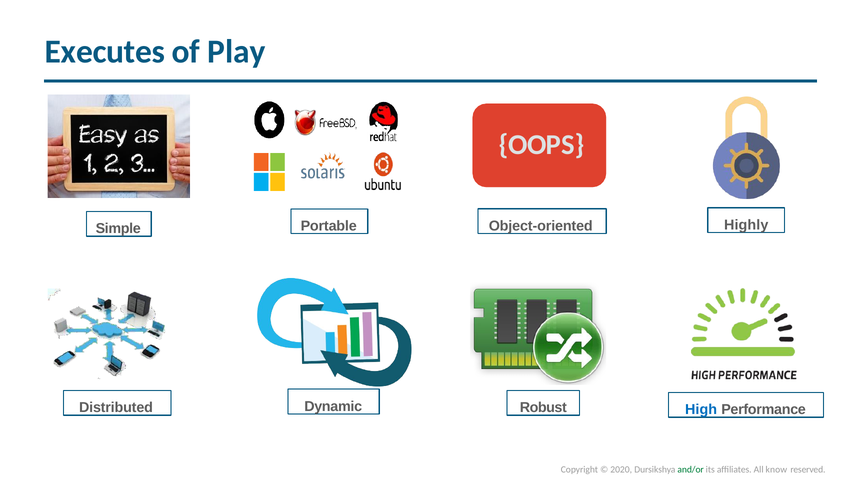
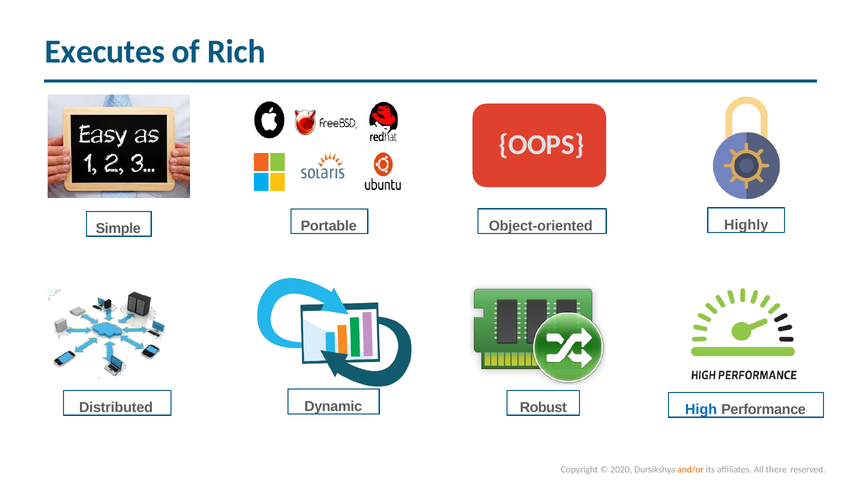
Play: Play -> Rich
and/or colour: green -> orange
know: know -> there
